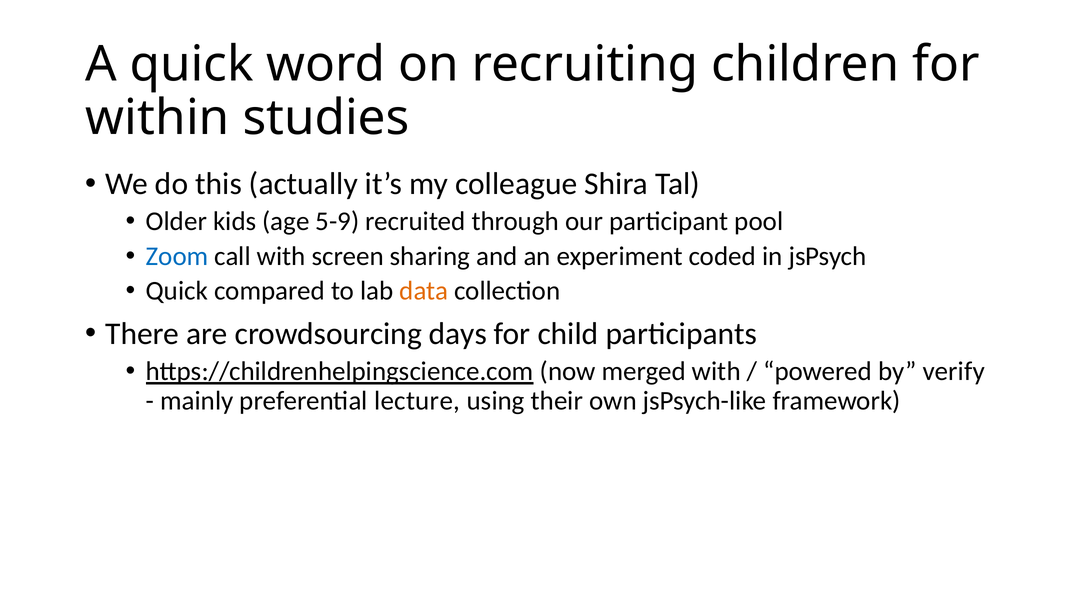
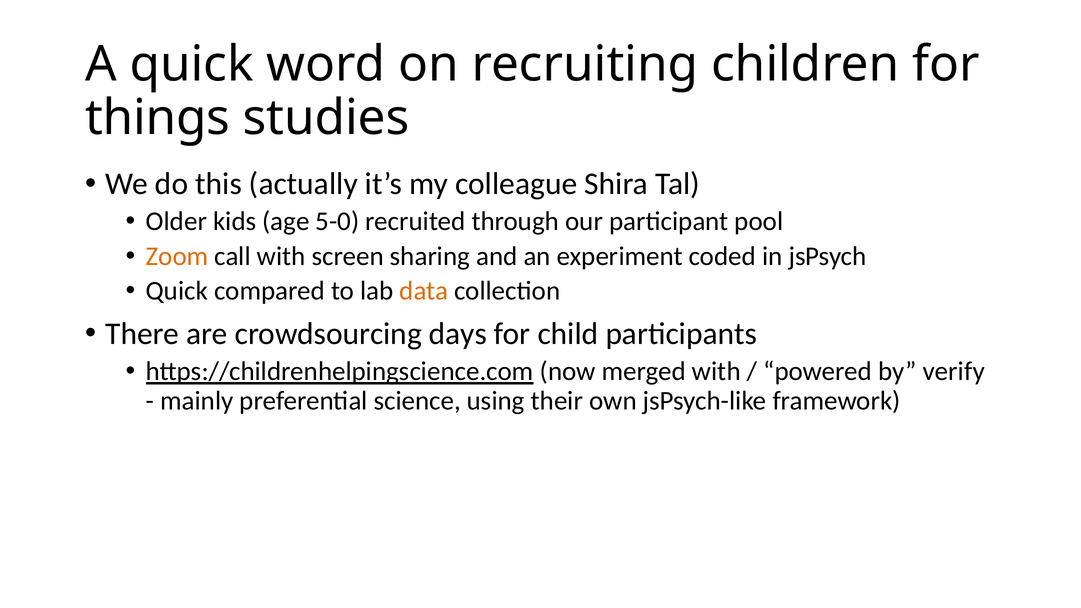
within: within -> things
5-9: 5-9 -> 5-0
Zoom colour: blue -> orange
lecture: lecture -> science
